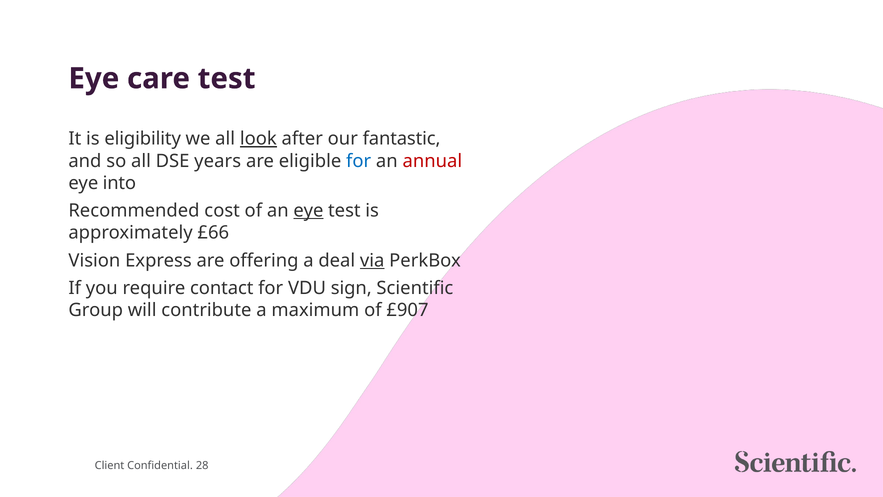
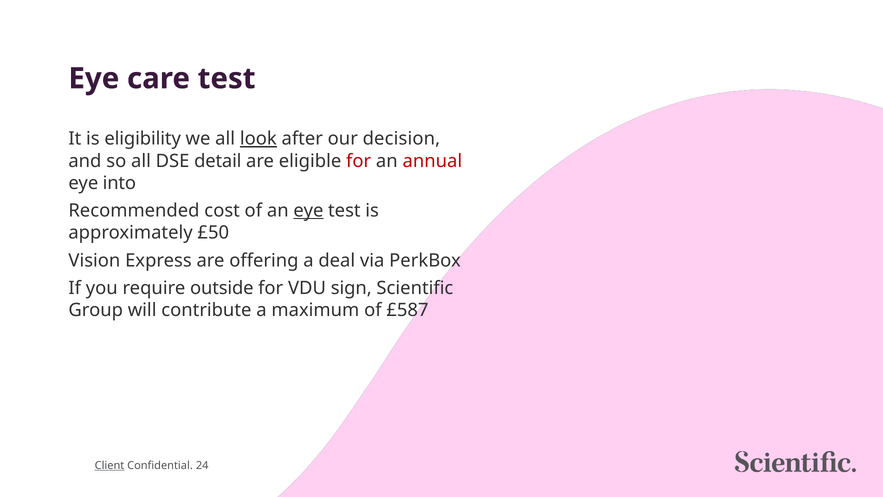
fantastic: fantastic -> decision
years: years -> detail
for at (359, 161) colour: blue -> red
£66: £66 -> £50
via underline: present -> none
contact: contact -> outside
£907: £907 -> £587
Client underline: none -> present
28: 28 -> 24
